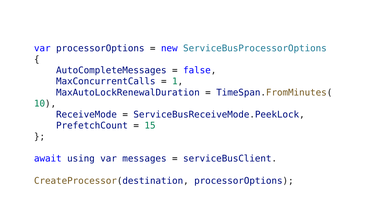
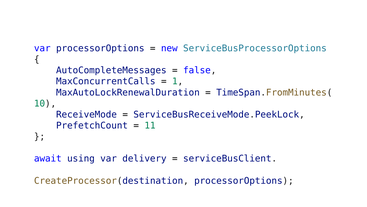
15: 15 -> 11
messages: messages -> delivery
